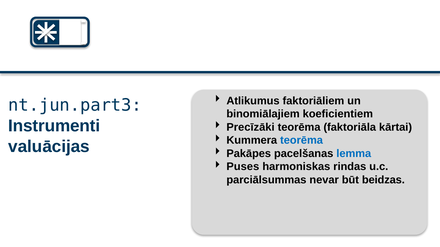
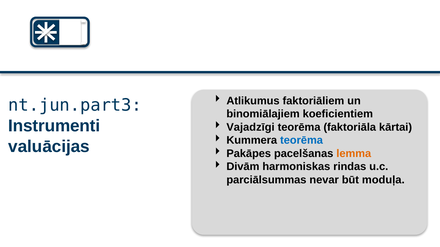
Precīzāki: Precīzāki -> Vajadzīgi
lemma colour: blue -> orange
Puses: Puses -> Divām
beidzas: beidzas -> moduļa
